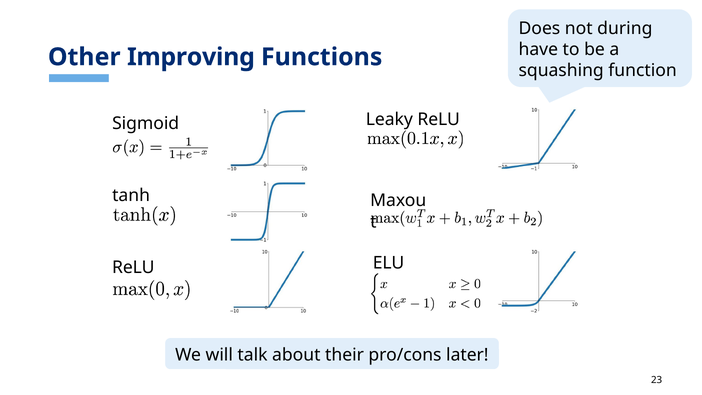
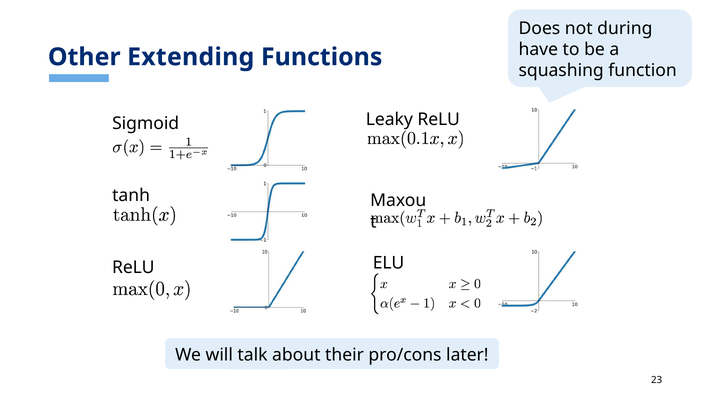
Improving: Improving -> Extending
